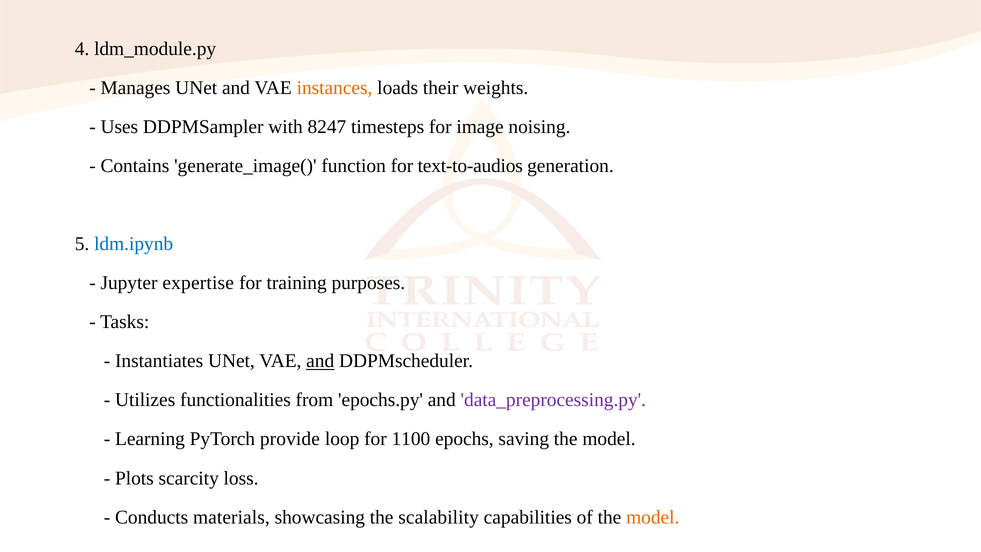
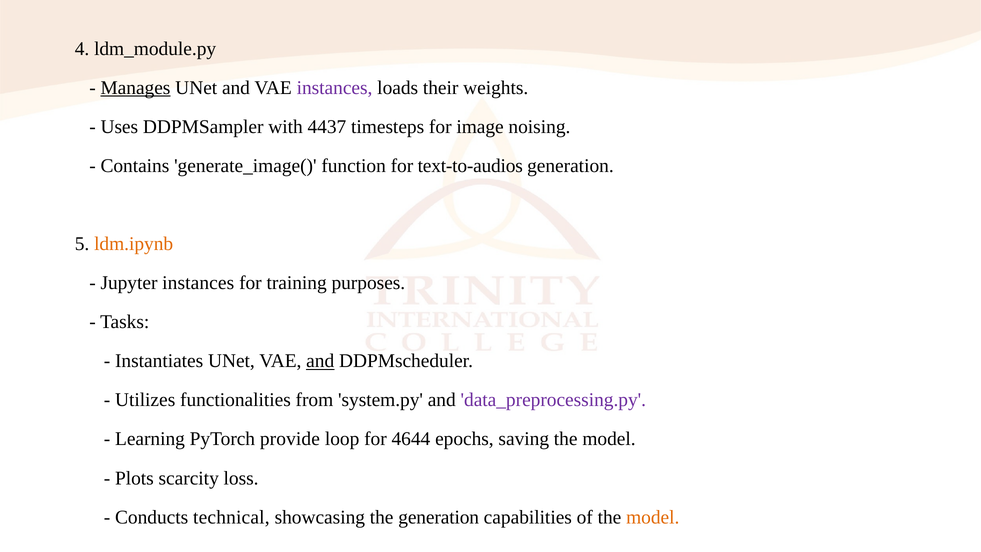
Manages underline: none -> present
instances at (335, 88) colour: orange -> purple
8247: 8247 -> 4437
ldm.ipynb colour: blue -> orange
Jupyter expertise: expertise -> instances
epochs.py: epochs.py -> system.py
1100: 1100 -> 4644
materials: materials -> technical
the scalability: scalability -> generation
